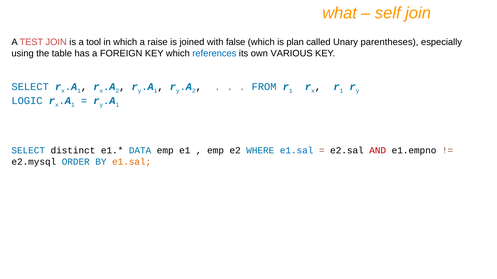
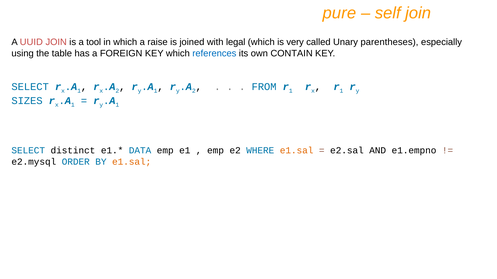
what: what -> pure
TEST: TEST -> UUID
false: false -> legal
plan: plan -> very
VARIOUS: VARIOUS -> CONTAIN
LOGIC: LOGIC -> SIZES
e1.sal at (297, 151) colour: blue -> orange
AND colour: red -> black
